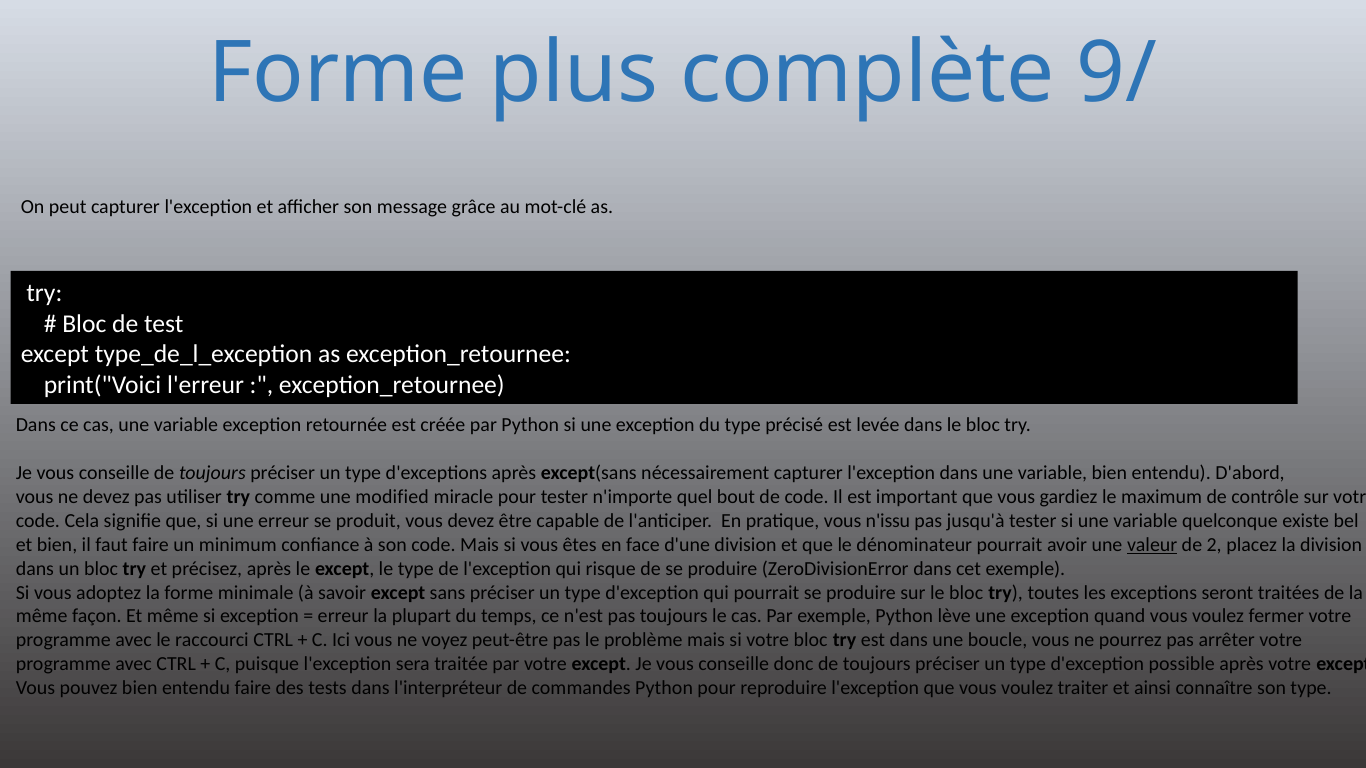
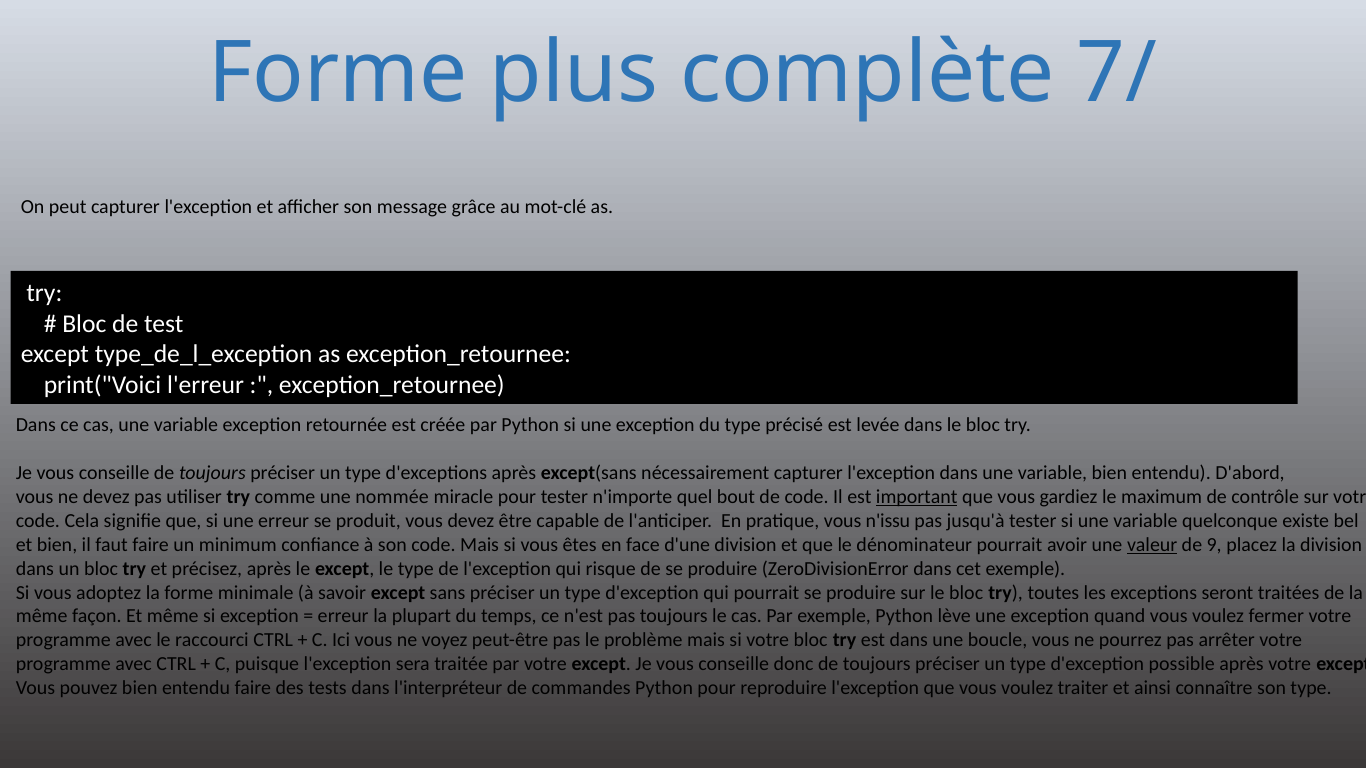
9/: 9/ -> 7/
modified: modified -> nommée
important underline: none -> present
2: 2 -> 9
